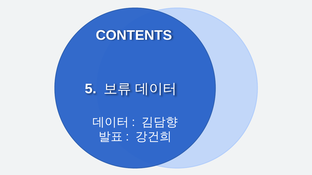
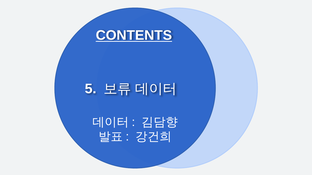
CONTENTS underline: none -> present
